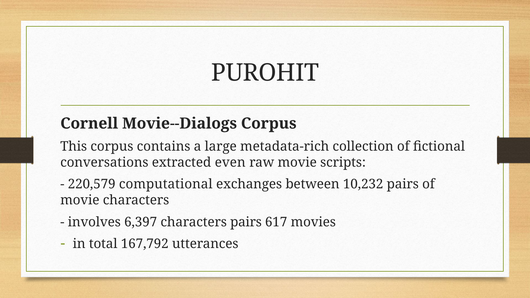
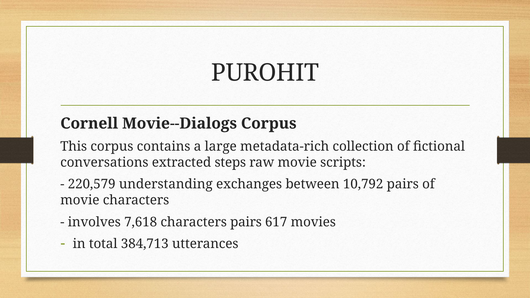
even: even -> steps
computational: computational -> understanding
10,232: 10,232 -> 10,792
6,397: 6,397 -> 7,618
167,792: 167,792 -> 384,713
